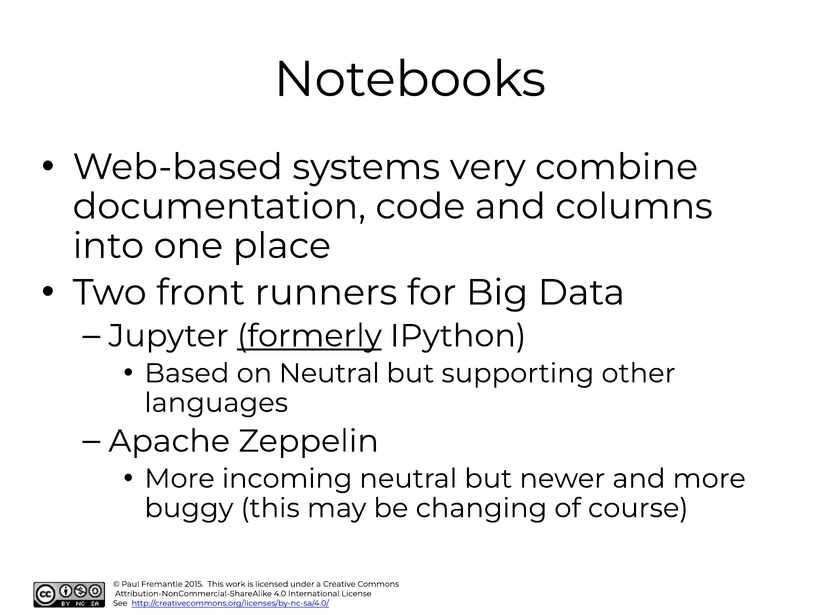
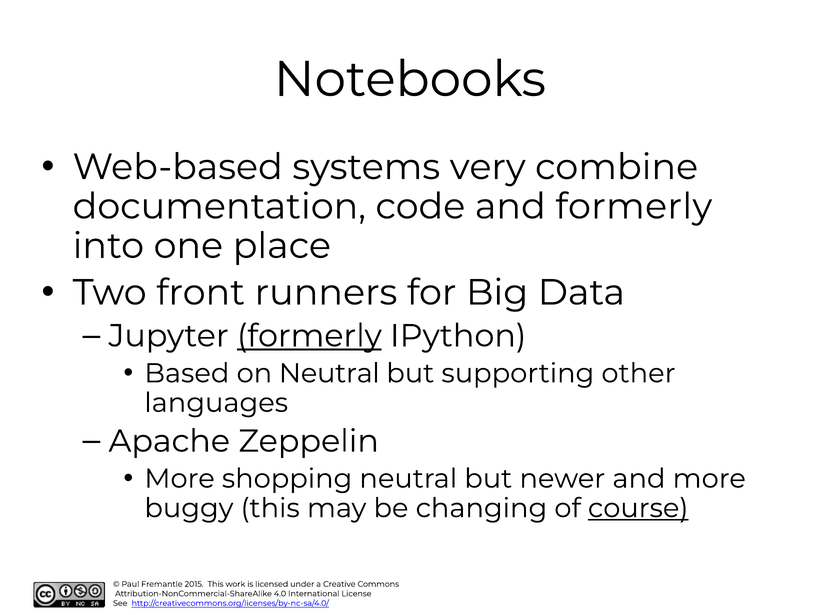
and columns: columns -> formerly
incoming: incoming -> shopping
course underline: none -> present
